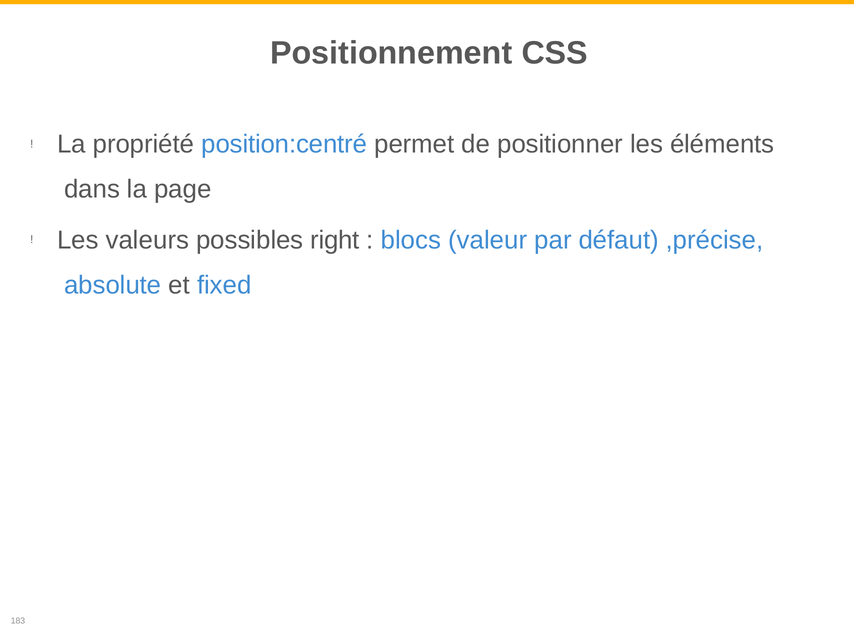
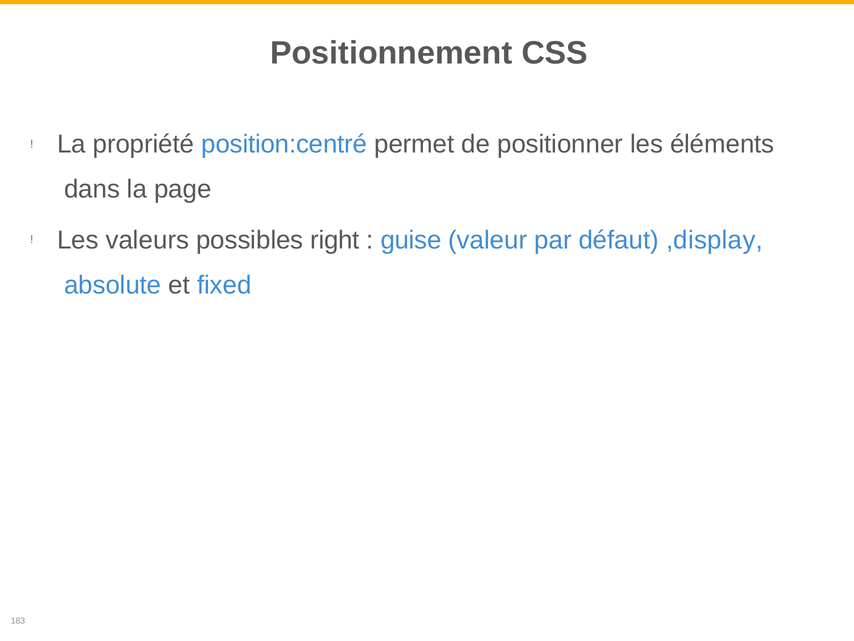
blocs: blocs -> guise
,précise: ,précise -> ,display
